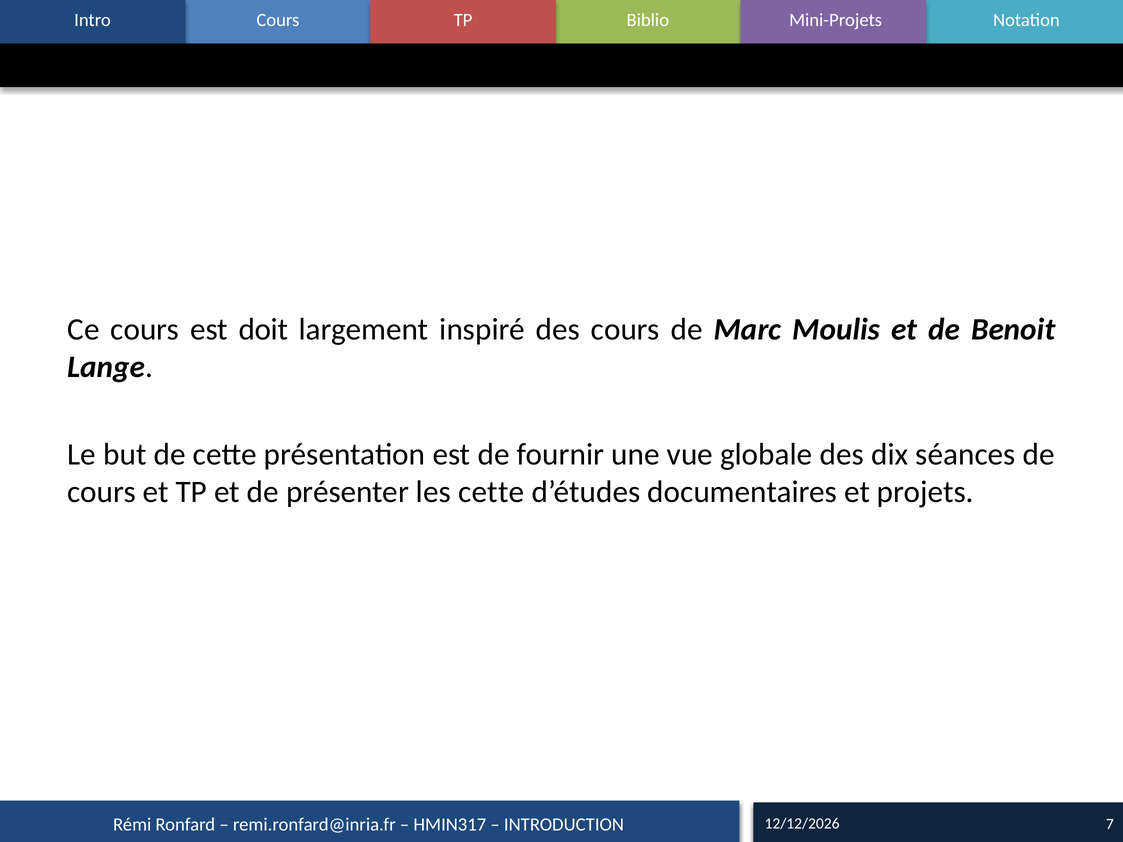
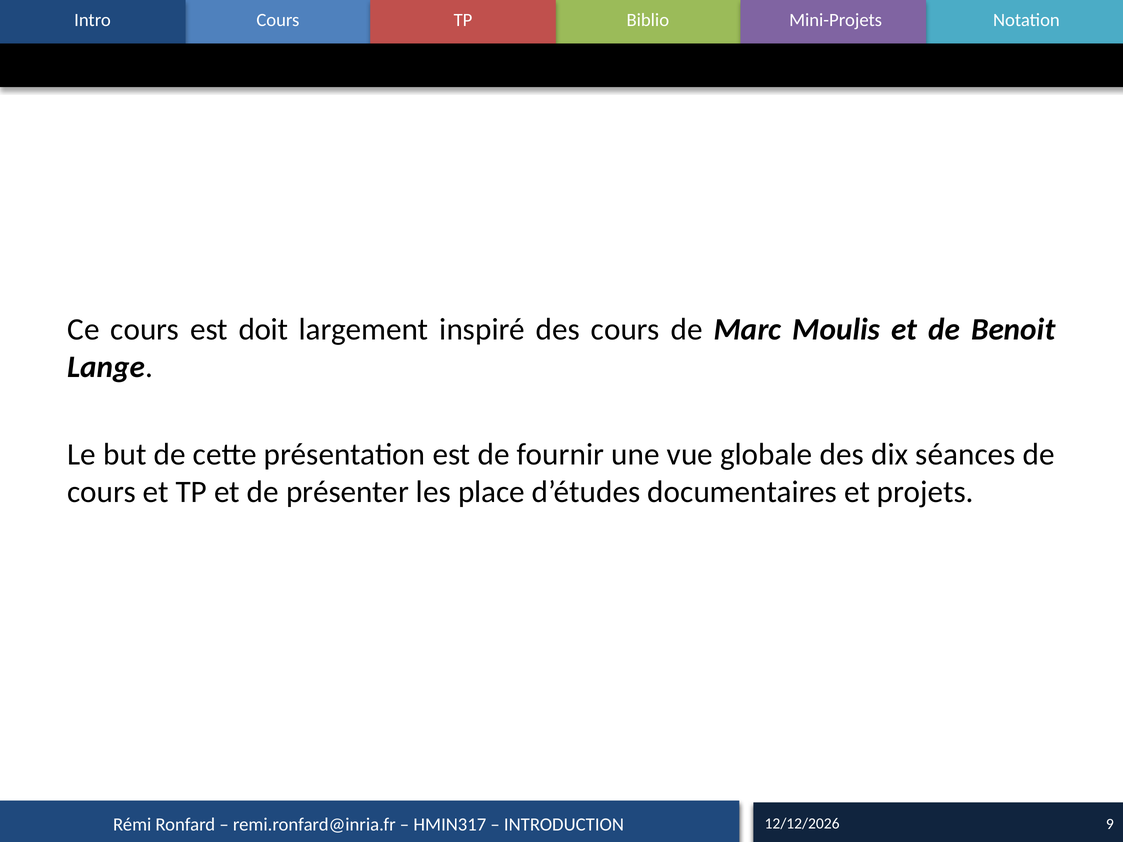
les cette: cette -> place
7: 7 -> 9
